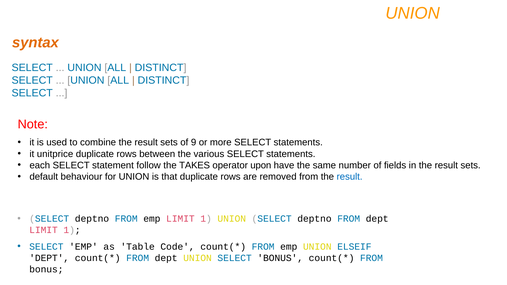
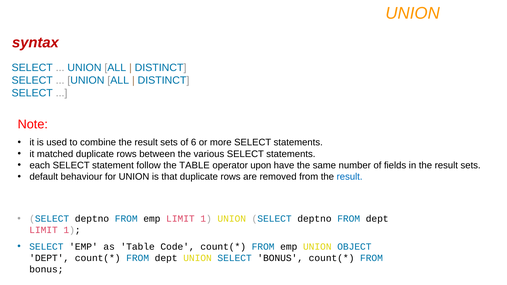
syntax colour: orange -> red
9: 9 -> 6
unitprice: unitprice -> matched
the TAKES: TAKES -> TABLE
ELSEIF: ELSEIF -> OBJECT
